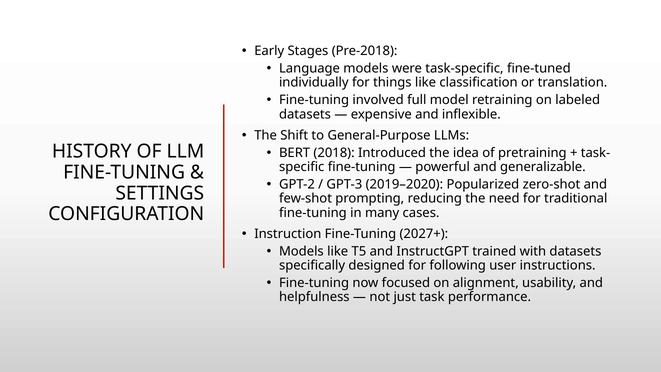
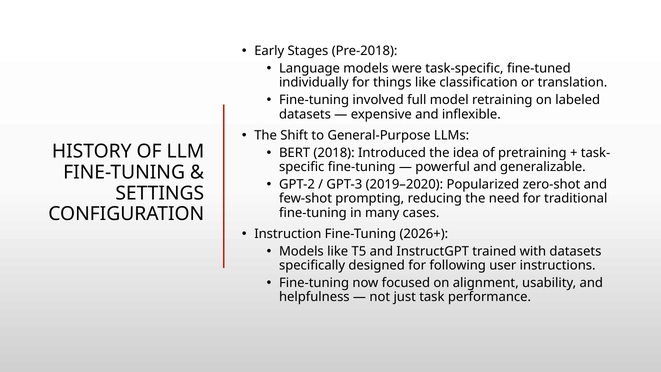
2027+: 2027+ -> 2026+
